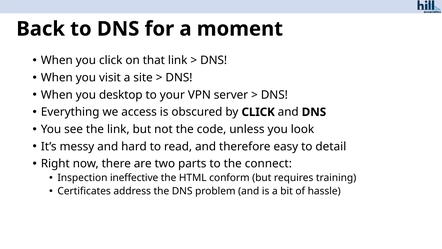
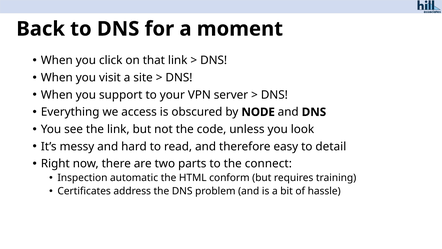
desktop: desktop -> support
by CLICK: CLICK -> NODE
ineffective: ineffective -> automatic
